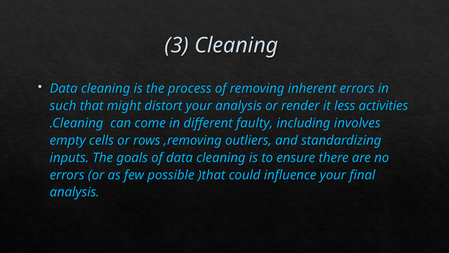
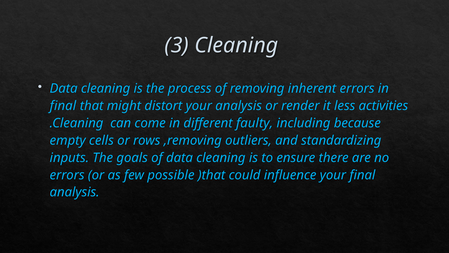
such at (63, 106): such -> final
involves: involves -> because
